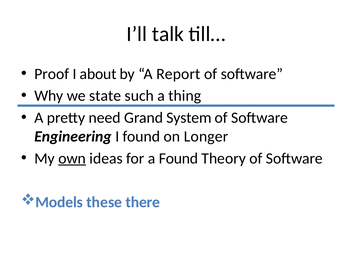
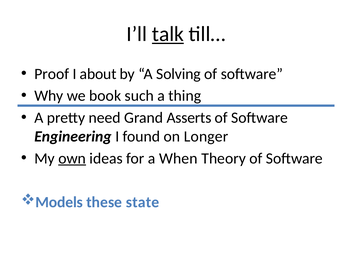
talk underline: none -> present
Report: Report -> Solving
state: state -> book
System: System -> Asserts
a Found: Found -> When
there: there -> state
